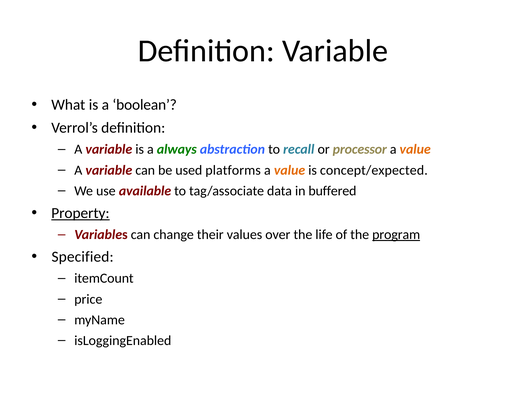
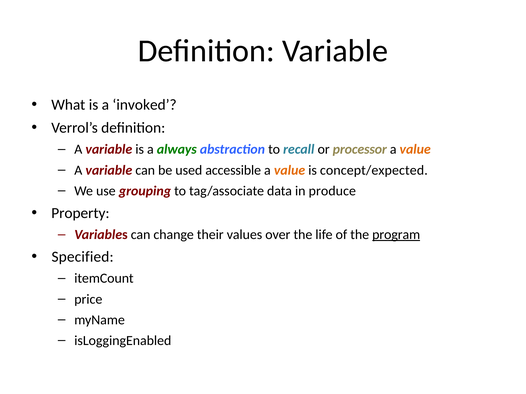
boolean: boolean -> invoked
platforms: platforms -> accessible
available: available -> grouping
buffered: buffered -> produce
Property underline: present -> none
